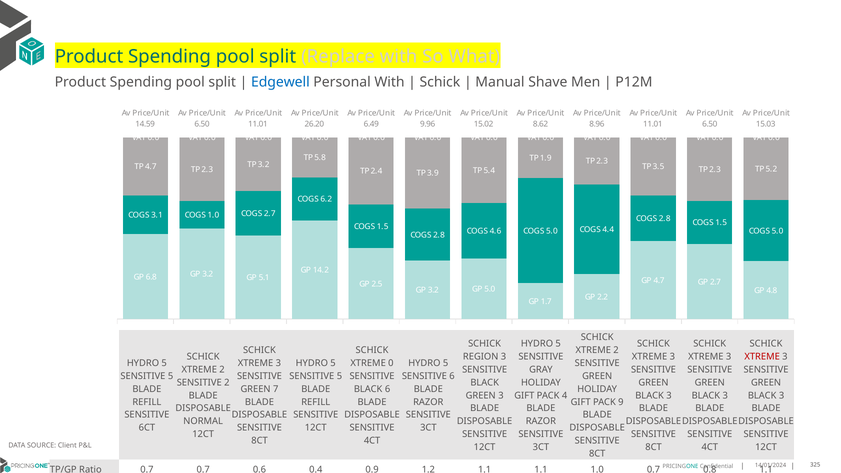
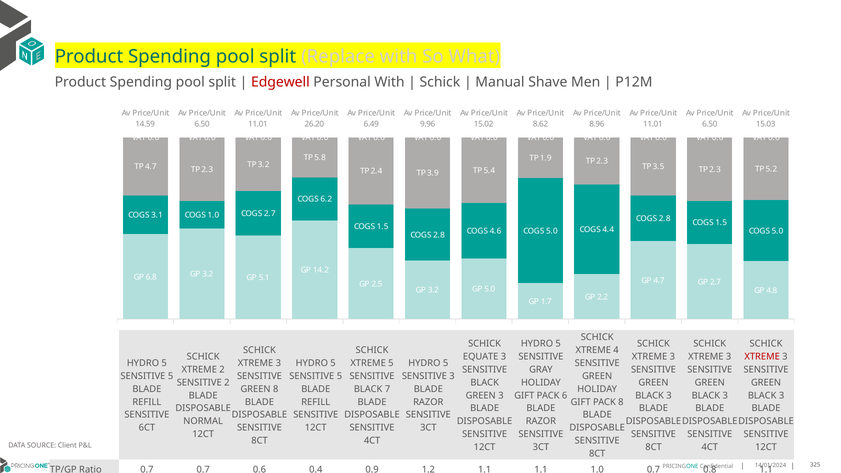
Edgewell colour: blue -> red
2 at (616, 350): 2 -> 4
REGION: REGION -> EQUATE
XTREME 0: 0 -> 5
SENSITIVE 6: 6 -> 3
GREEN 7: 7 -> 8
BLACK 6: 6 -> 7
4: 4 -> 6
PACK 9: 9 -> 8
